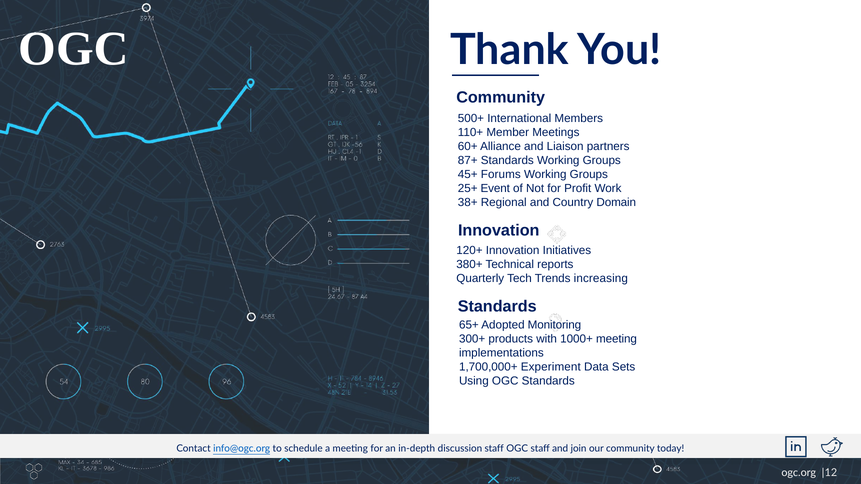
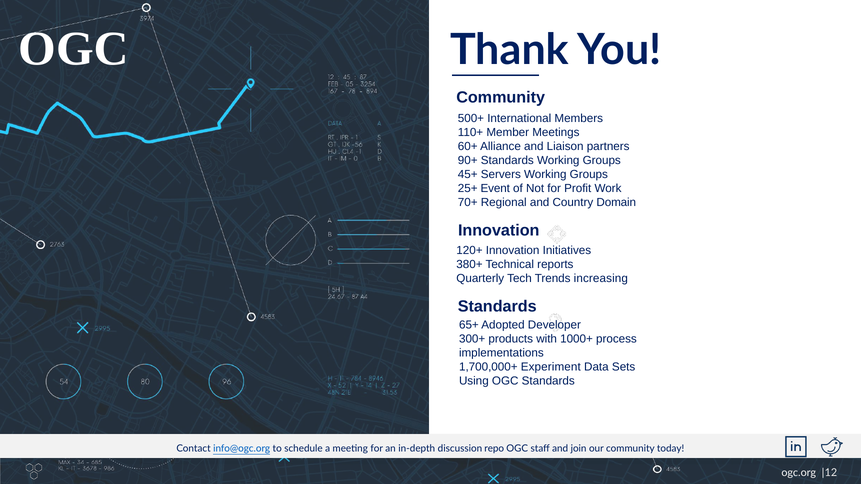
87+: 87+ -> 90+
Forums: Forums -> Servers
38+: 38+ -> 70+
Monitoring: Monitoring -> Developer
1000+ meeting: meeting -> process
discussion staff: staff -> repo
